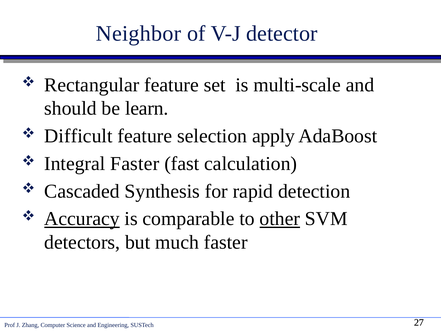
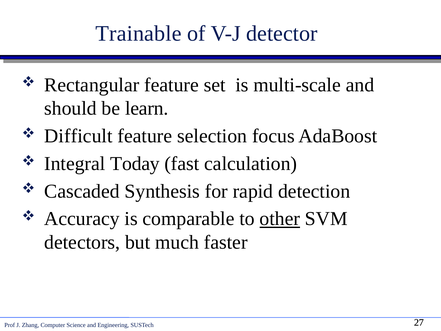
Neighbor: Neighbor -> Trainable
apply: apply -> focus
Integral Faster: Faster -> Today
Accuracy underline: present -> none
